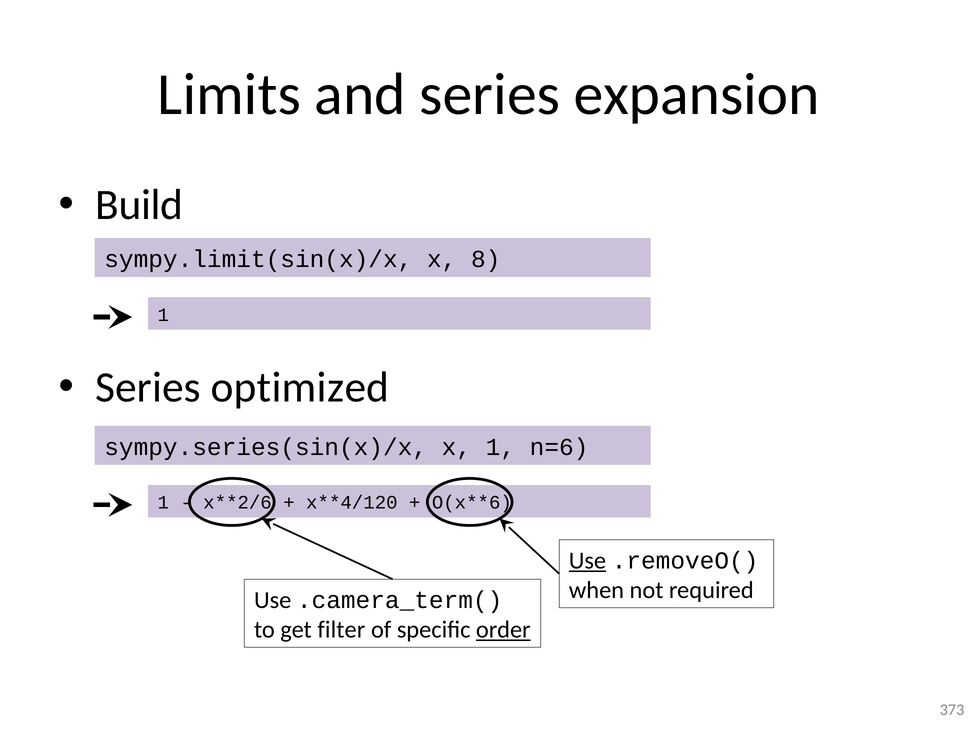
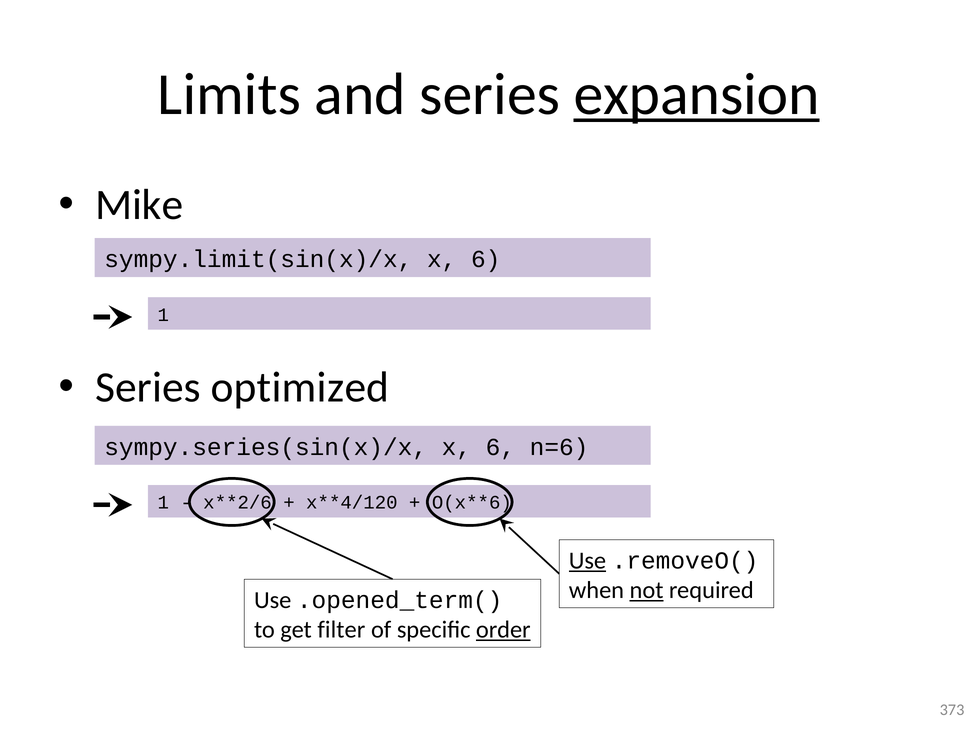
expansion underline: none -> present
Build: Build -> Mike
sympy.limit(sin(x)/x x 8: 8 -> 6
sympy.series(sin(x)/x x 1: 1 -> 6
not underline: none -> present
.camera_term(: .camera_term( -> .opened_term(
